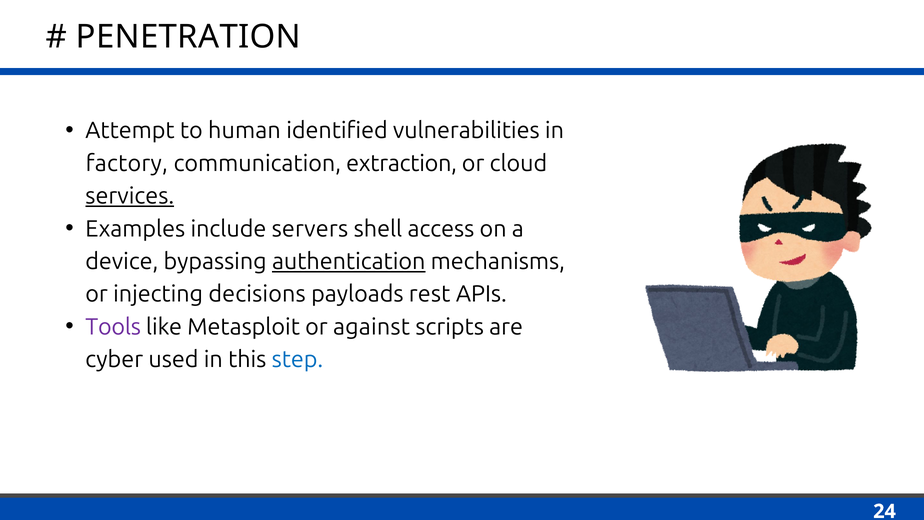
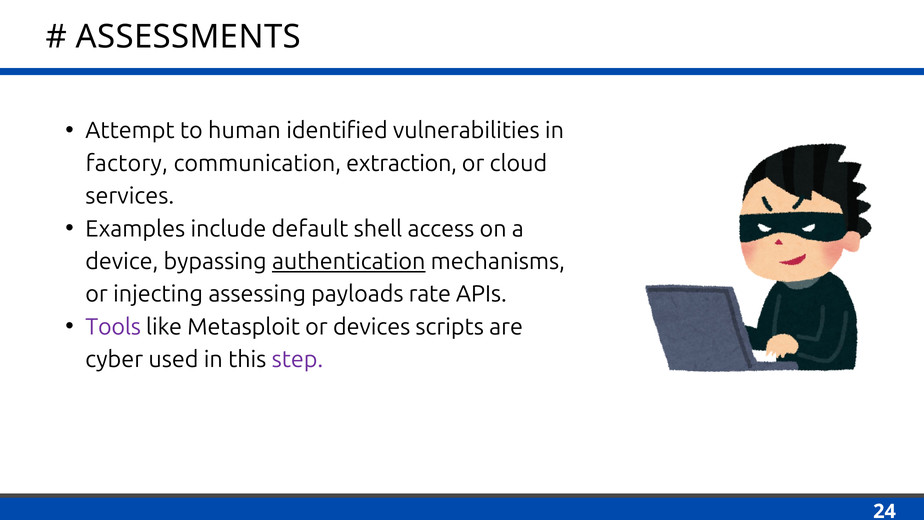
PENETRATION: PENETRATION -> ASSESSMENTS
services underline: present -> none
servers: servers -> default
decisions: decisions -> assessing
rest: rest -> rate
against: against -> devices
step colour: blue -> purple
